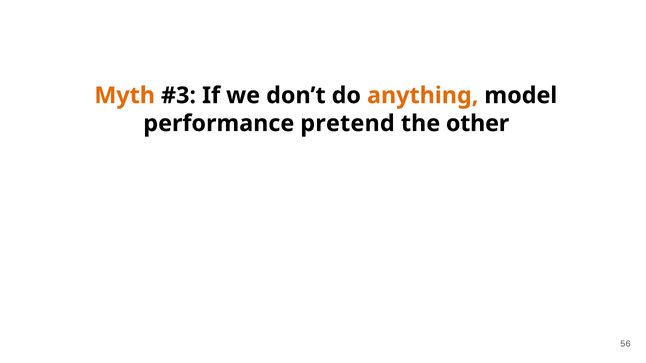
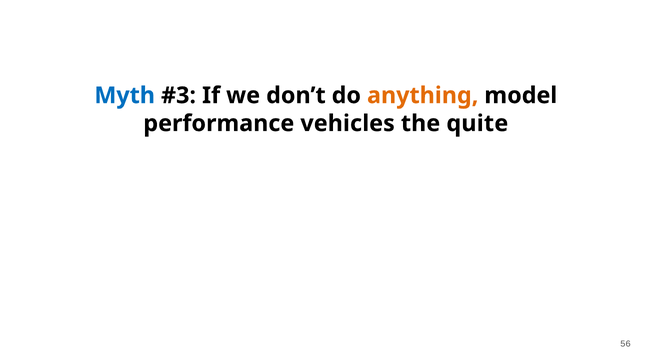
Myth colour: orange -> blue
pretend: pretend -> vehicles
other: other -> quite
